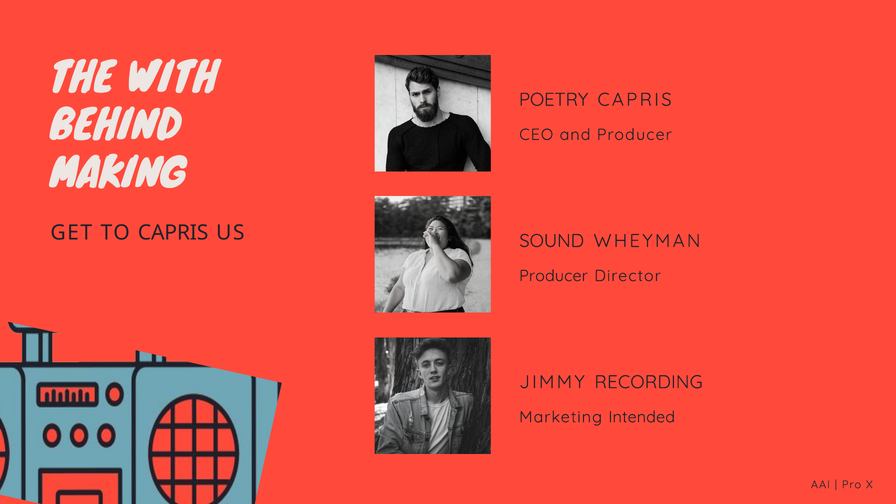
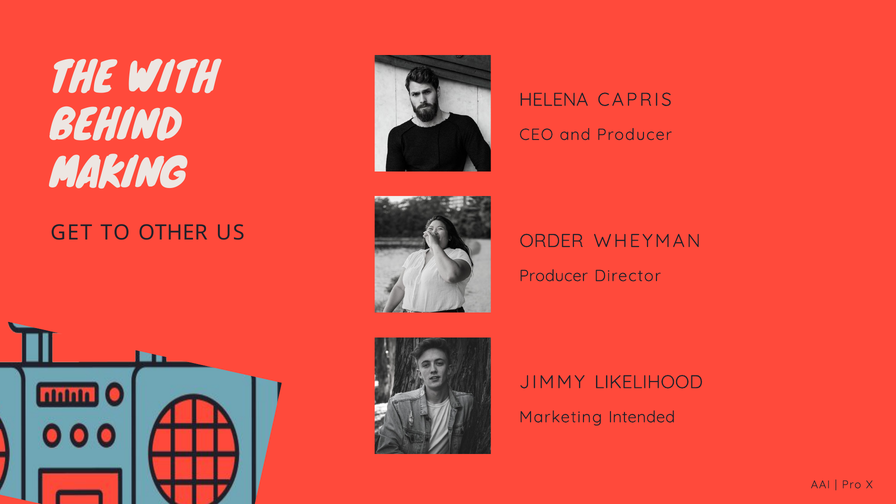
POETRY: POETRY -> HELENA
TO CAPRIS: CAPRIS -> OTHER
SOUND: SOUND -> ORDER
RECORDING: RECORDING -> LIKELIHOOD
